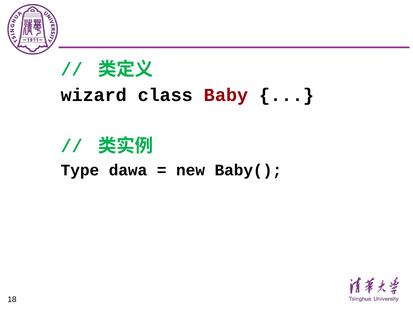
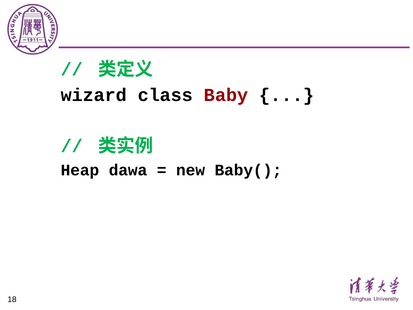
Type: Type -> Heap
